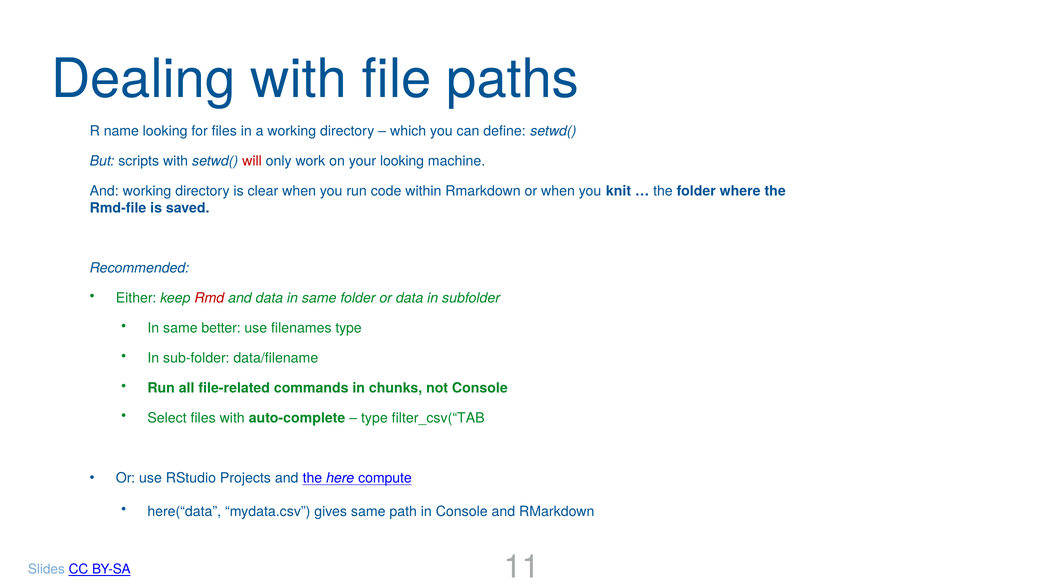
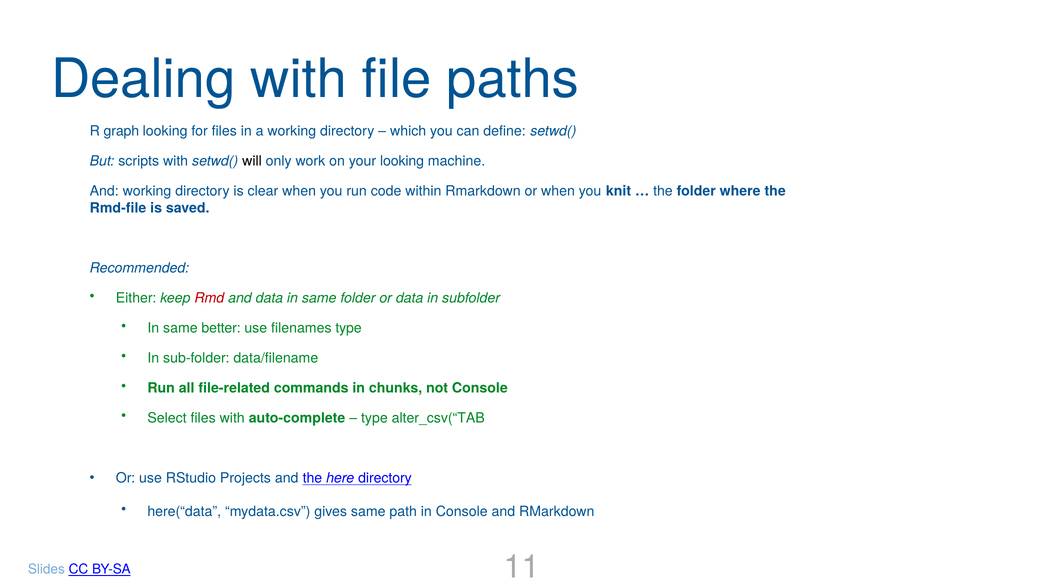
name: name -> graph
will colour: red -> black
filter_csv(“TAB: filter_csv(“TAB -> alter_csv(“TAB
here compute: compute -> directory
